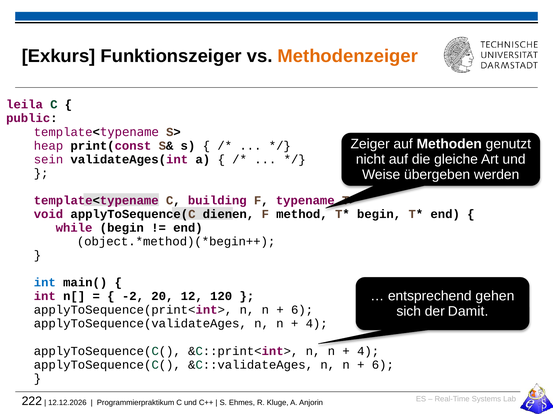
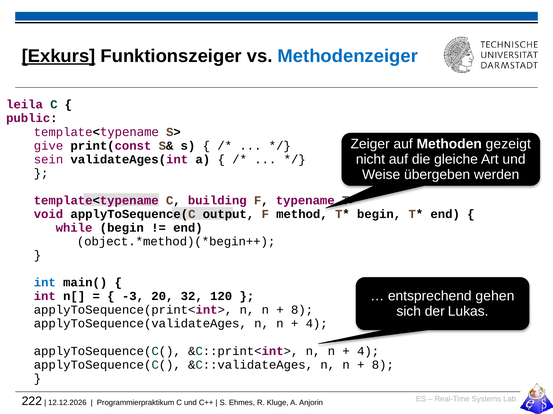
Exkurs underline: none -> present
Methodenzeiger colour: orange -> blue
genutzt: genutzt -> gezeigt
heap: heap -> give
dienen: dienen -> output
-2: -2 -> -3
12: 12 -> 32
Damit: Damit -> Lukas
6 at (302, 310): 6 -> 8
6 at (383, 365): 6 -> 8
